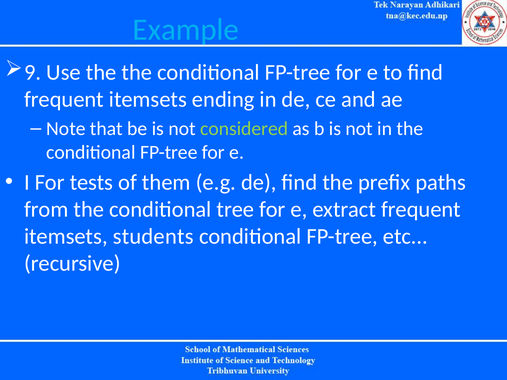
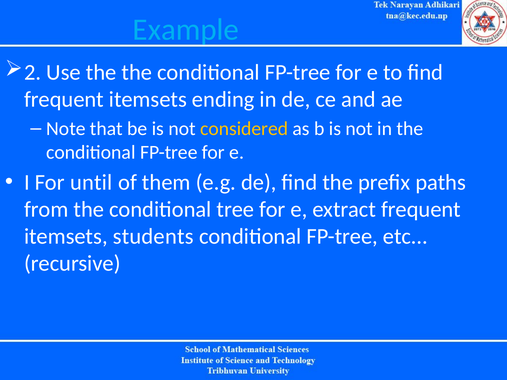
9: 9 -> 2
considered colour: light green -> yellow
tests: tests -> until
